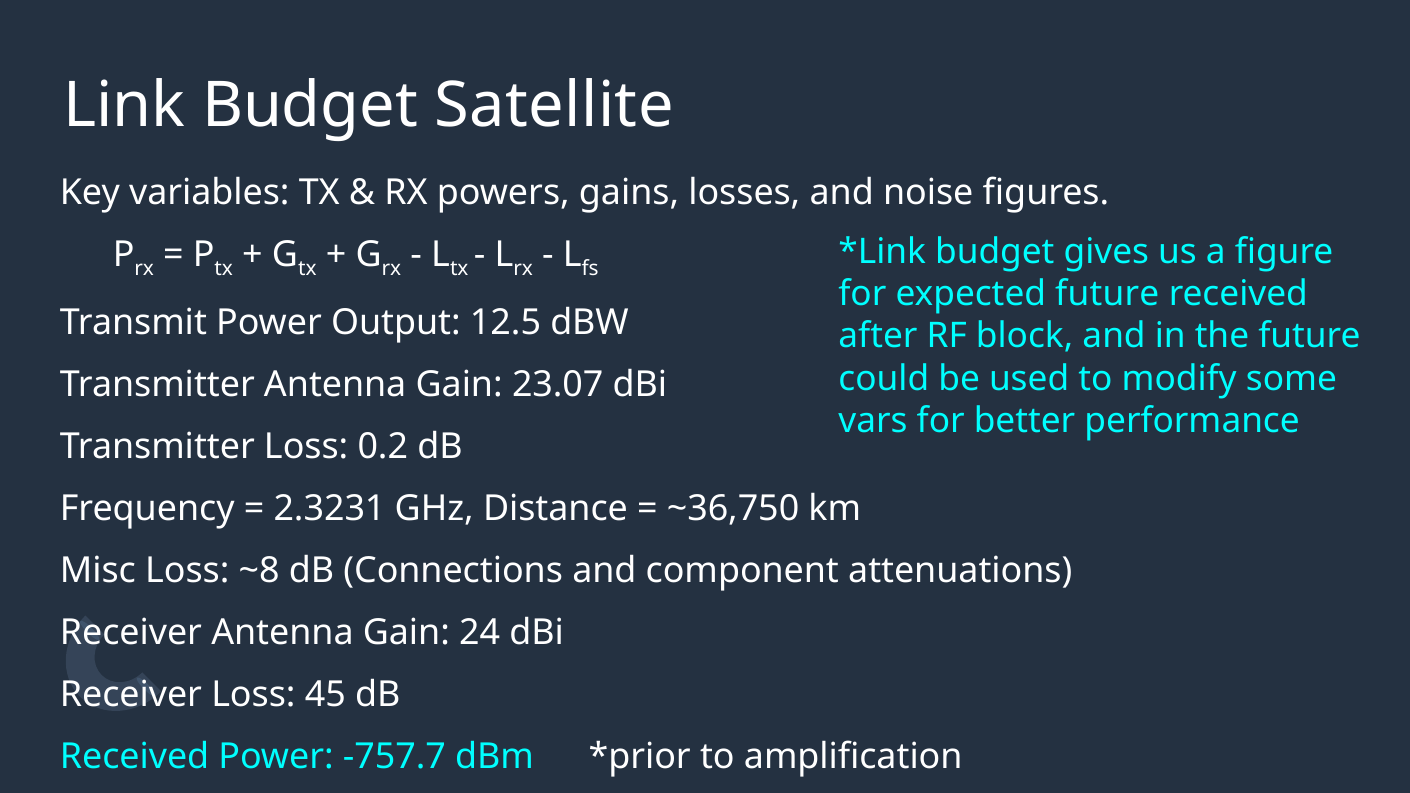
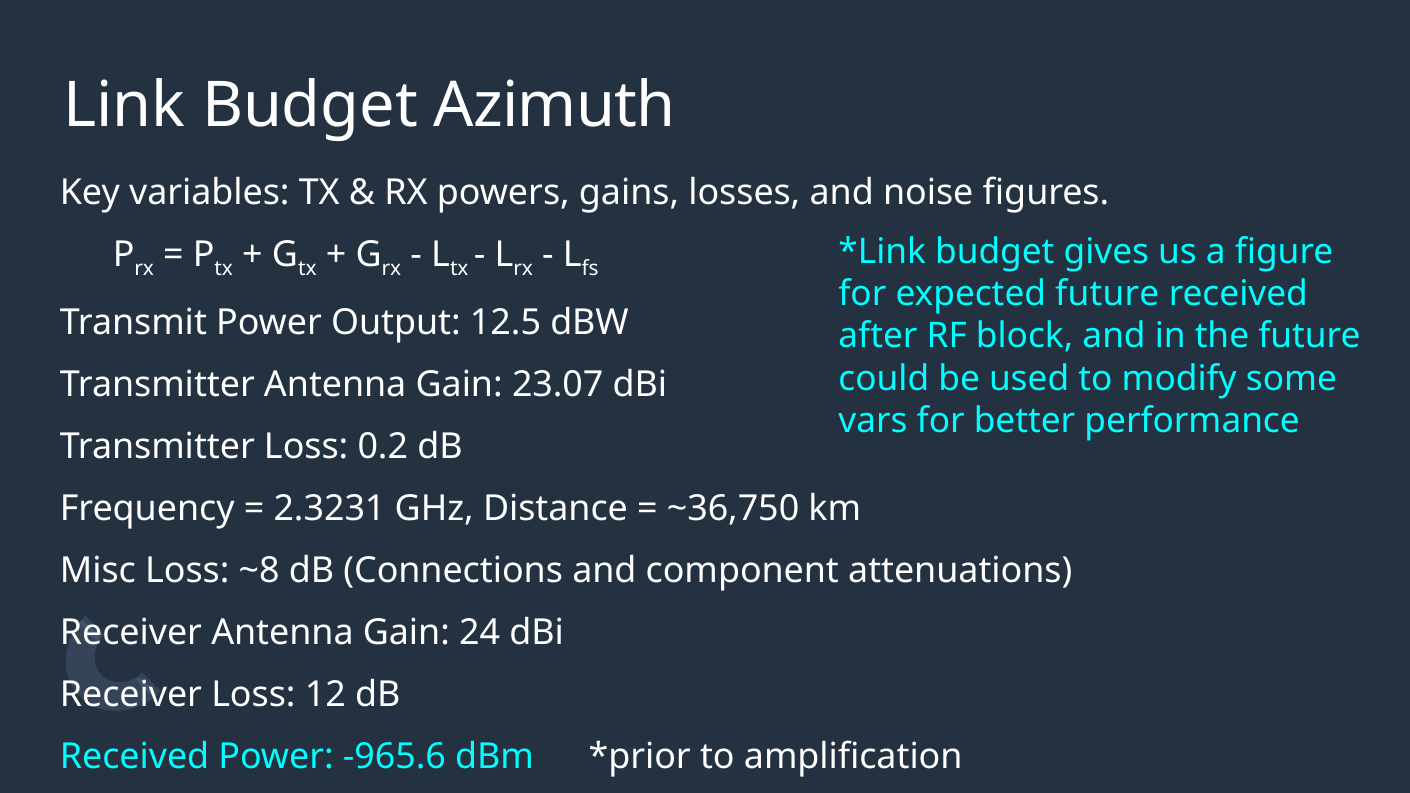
Satellite: Satellite -> Azimuth
45: 45 -> 12
-757.7: -757.7 -> -965.6
